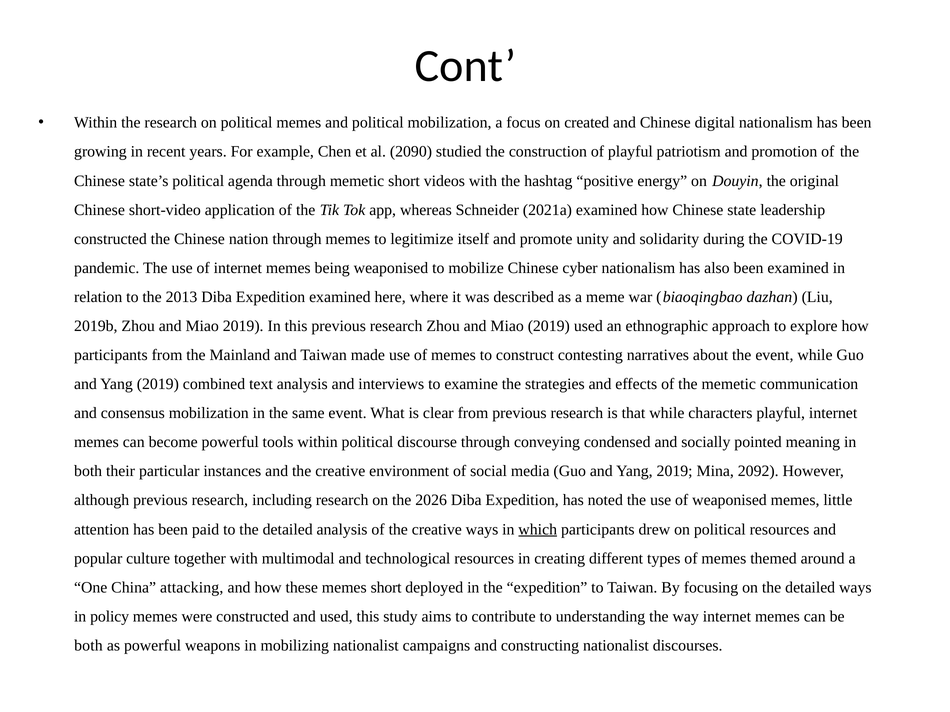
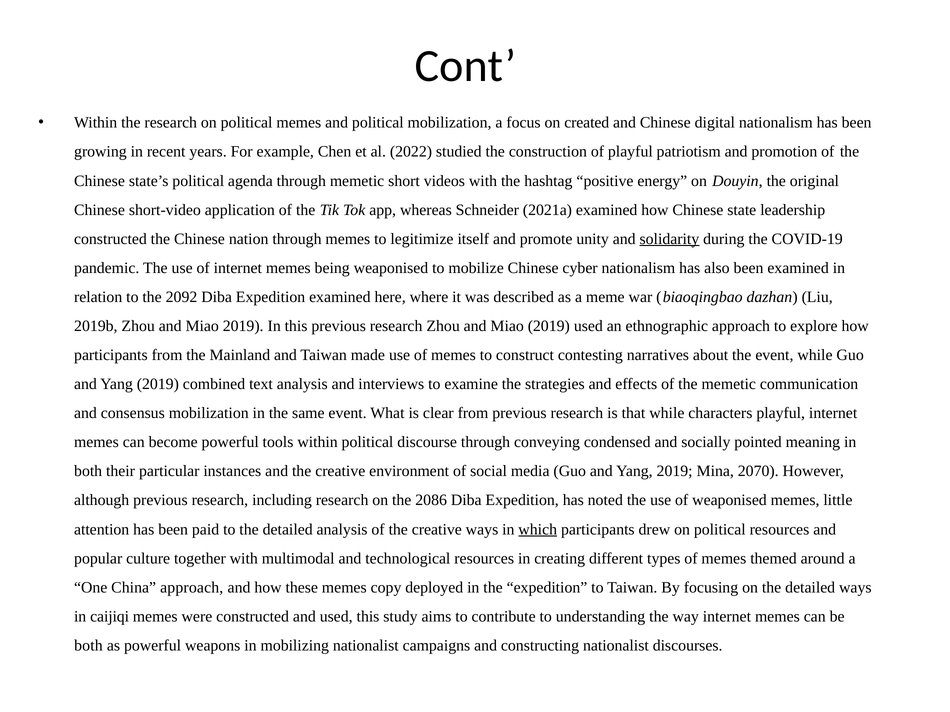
2090: 2090 -> 2022
solidarity underline: none -> present
2013: 2013 -> 2092
2092: 2092 -> 2070
2026: 2026 -> 2086
China attacking: attacking -> approach
memes short: short -> copy
policy: policy -> caijiqi
